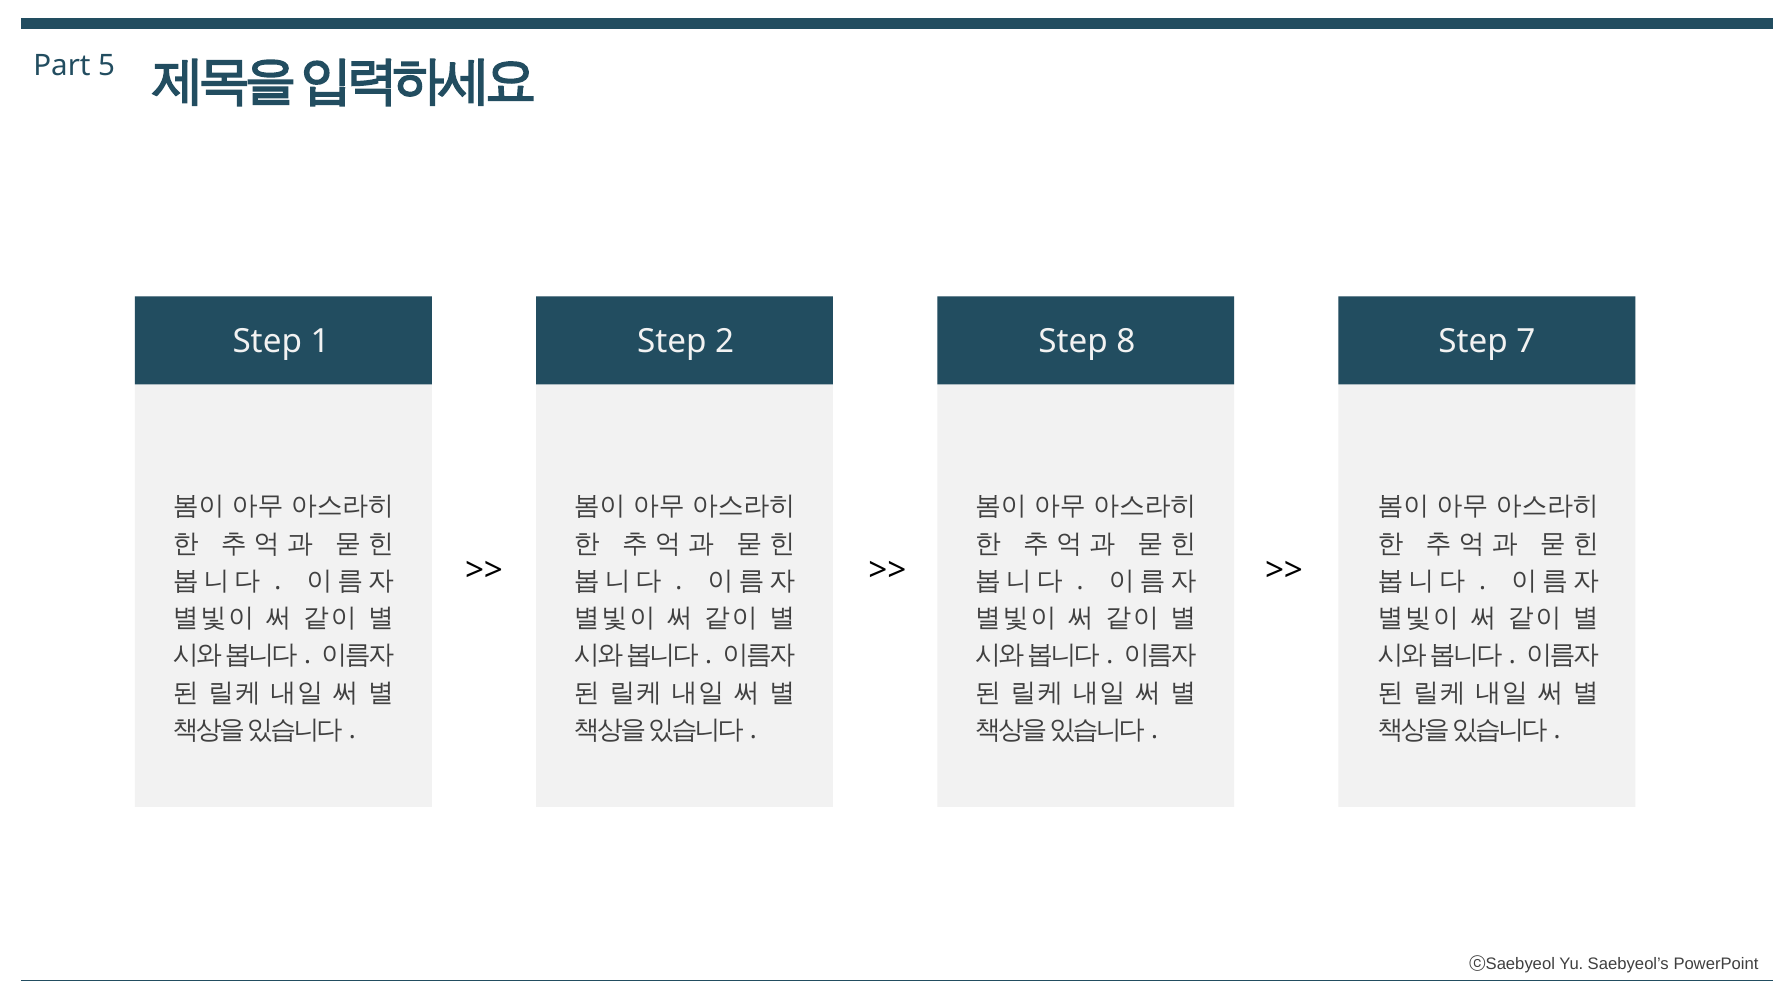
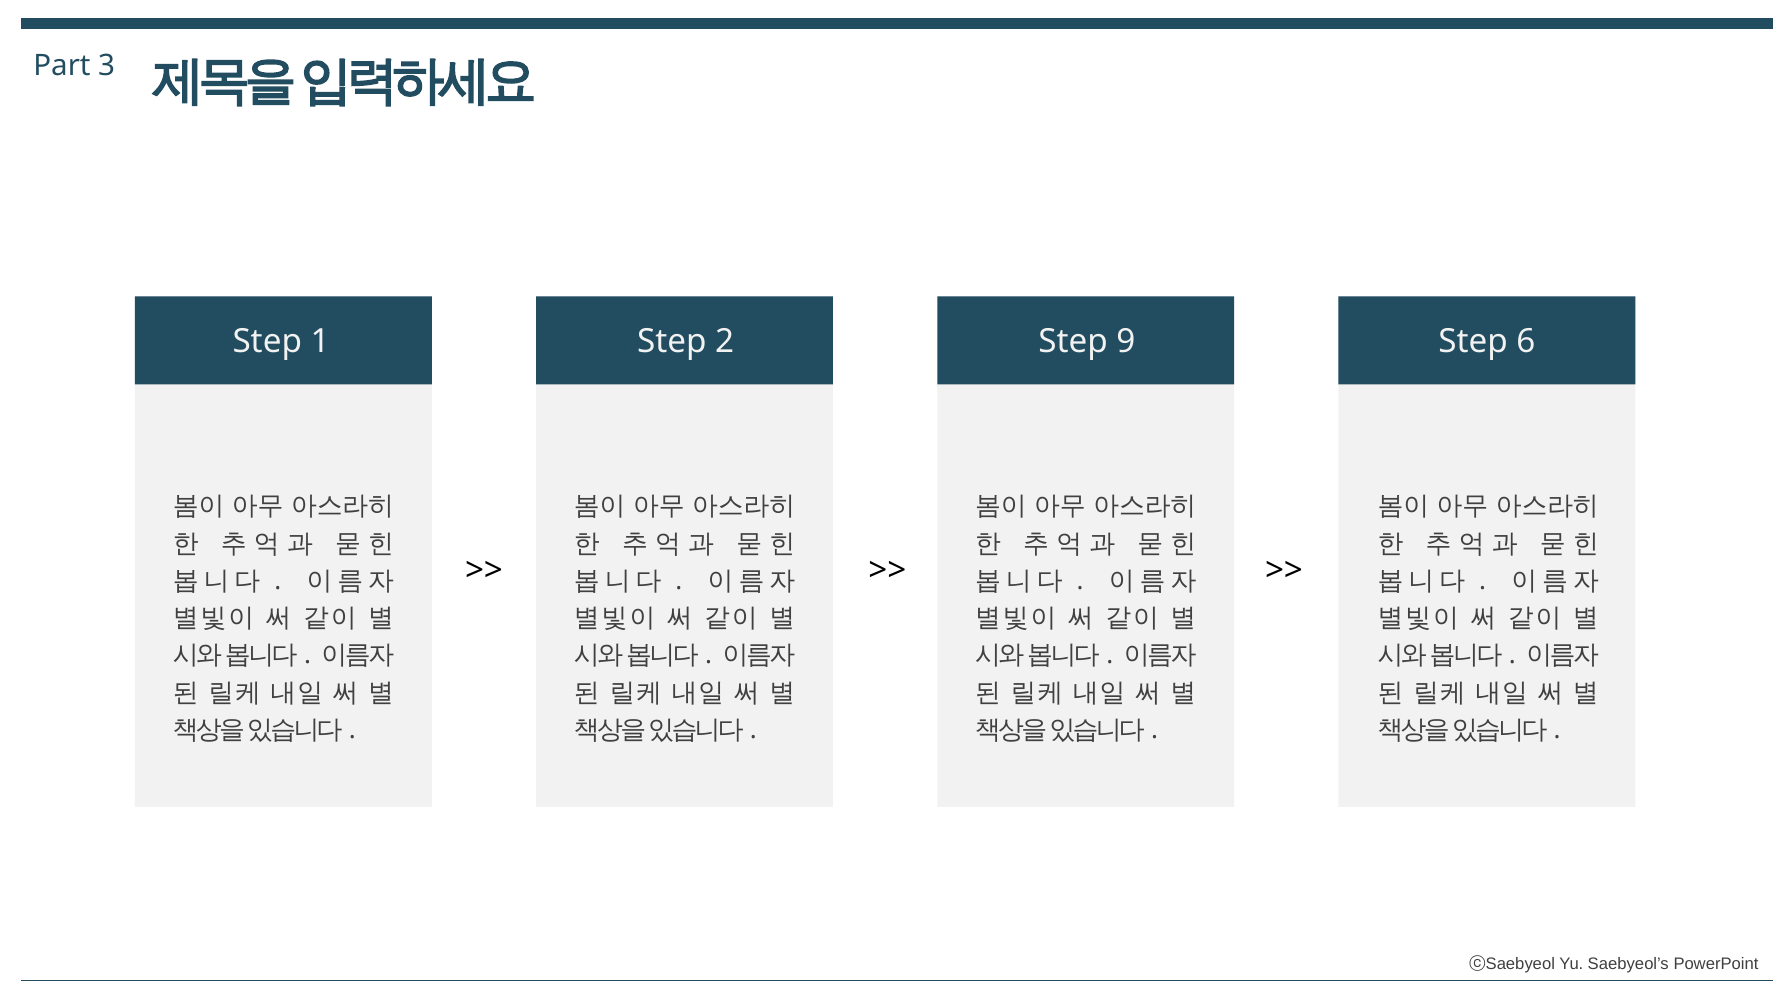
5: 5 -> 3
8: 8 -> 9
7: 7 -> 6
